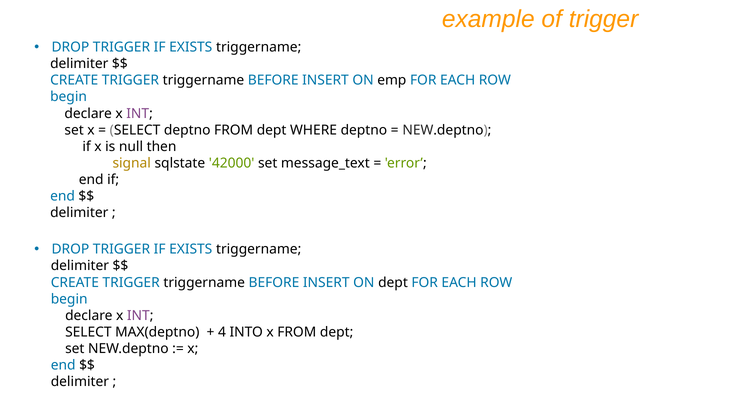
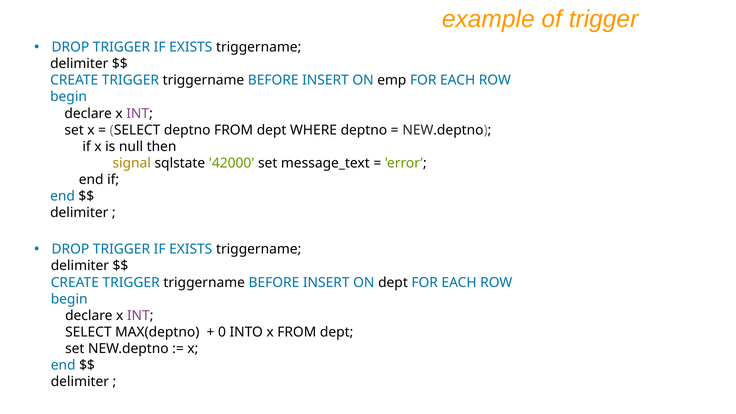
4: 4 -> 0
